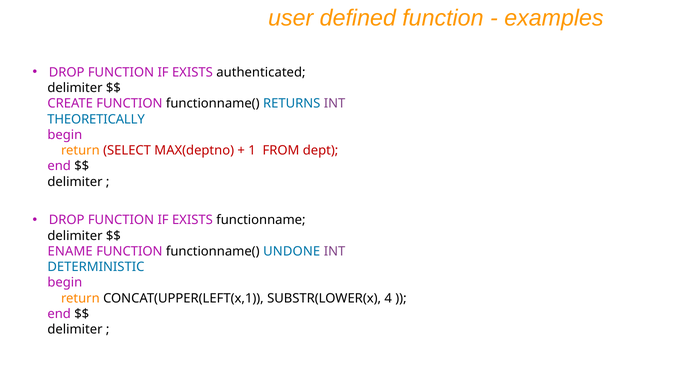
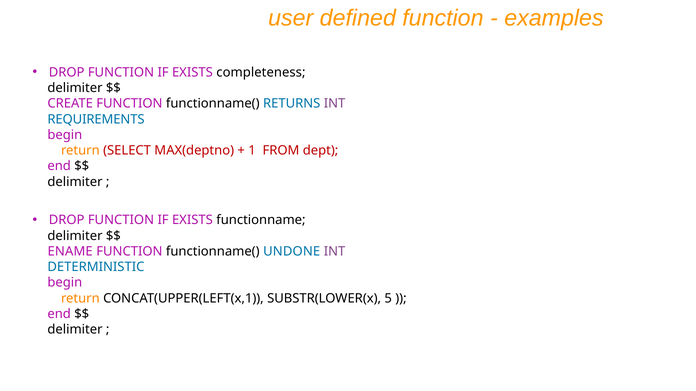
authenticated: authenticated -> completeness
THEORETICALLY: THEORETICALLY -> REQUIREMENTS
4: 4 -> 5
